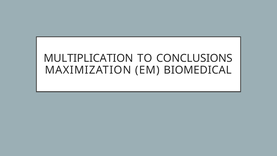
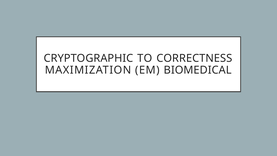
MULTIPLICATION: MULTIPLICATION -> CRYPTOGRAPHIC
CONCLUSIONS: CONCLUSIONS -> CORRECTNESS
